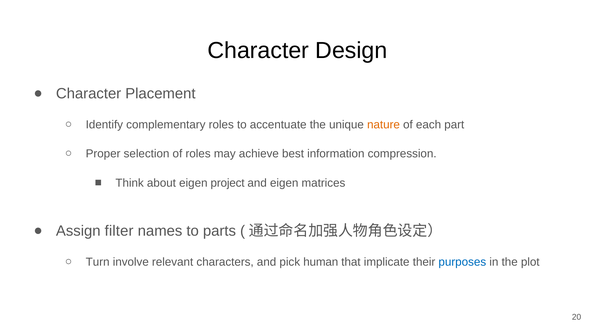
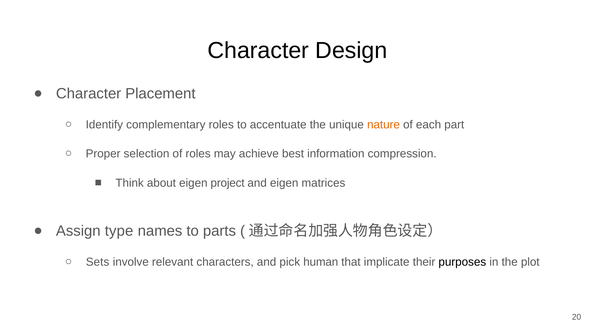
filter: filter -> type
Turn: Turn -> Sets
purposes colour: blue -> black
